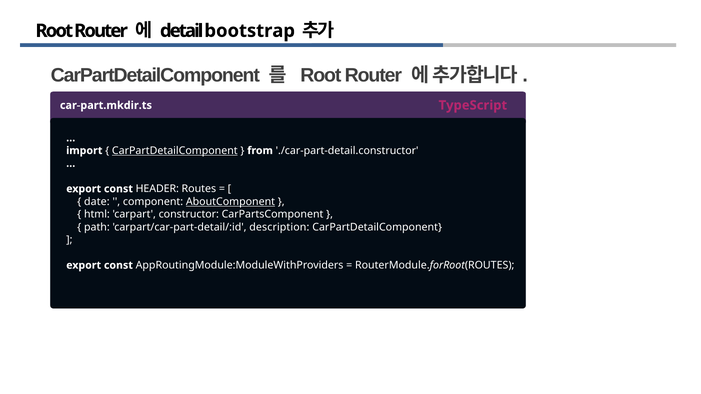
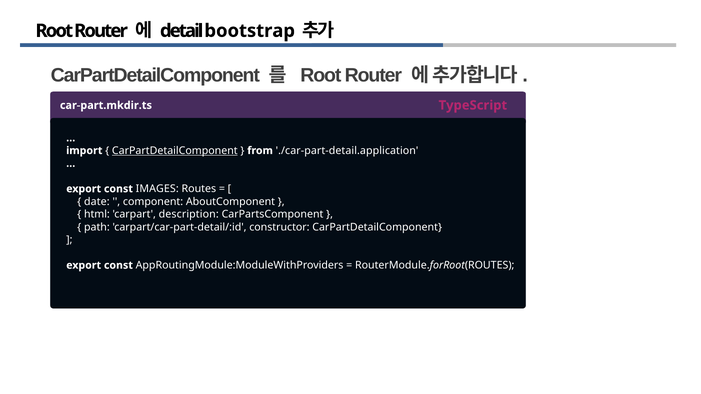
./car-part-detail.constructor: ./car-part-detail.constructor -> ./car-part-detail.application
HEADER: HEADER -> IMAGES
AboutComponent underline: present -> none
constructor: constructor -> description
description: description -> constructor
